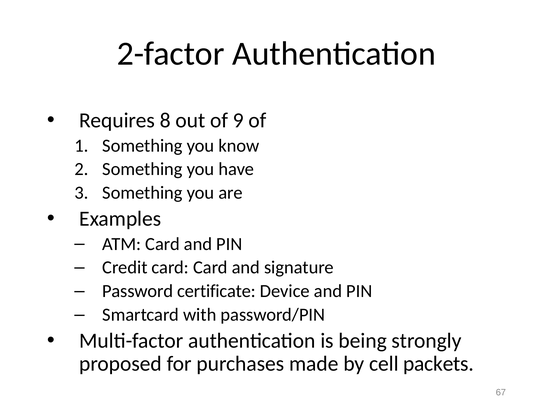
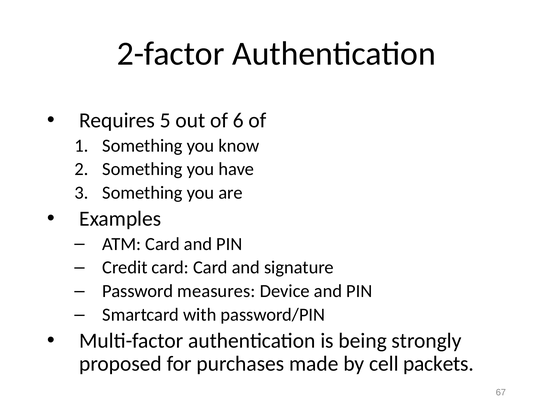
8: 8 -> 5
9: 9 -> 6
certificate: certificate -> measures
